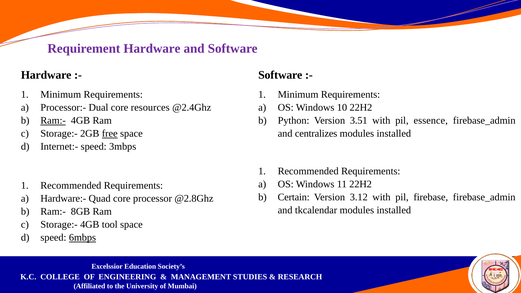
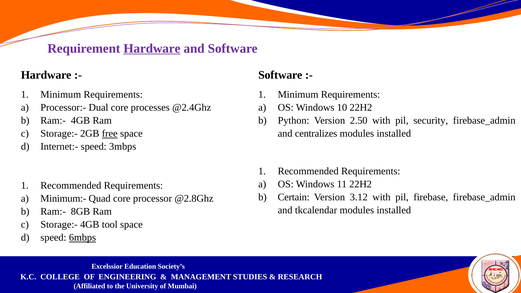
Hardware at (152, 48) underline: none -> present
resources: resources -> processes
Ram:- at (53, 121) underline: present -> none
3.51: 3.51 -> 2.50
essence: essence -> security
Hardware:-: Hardware:- -> Minimum:-
